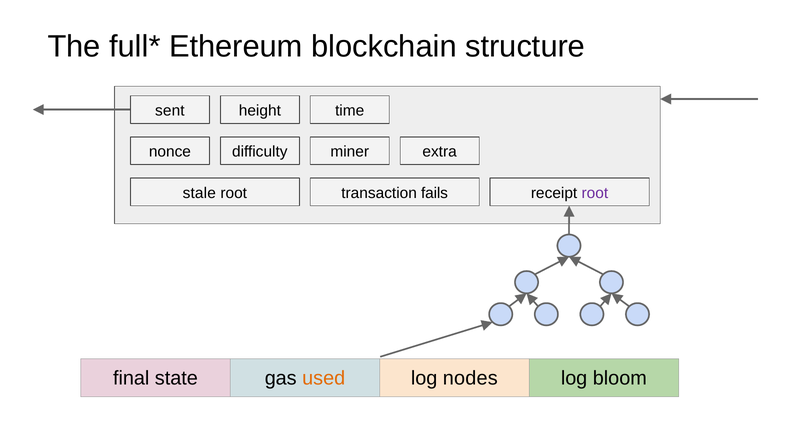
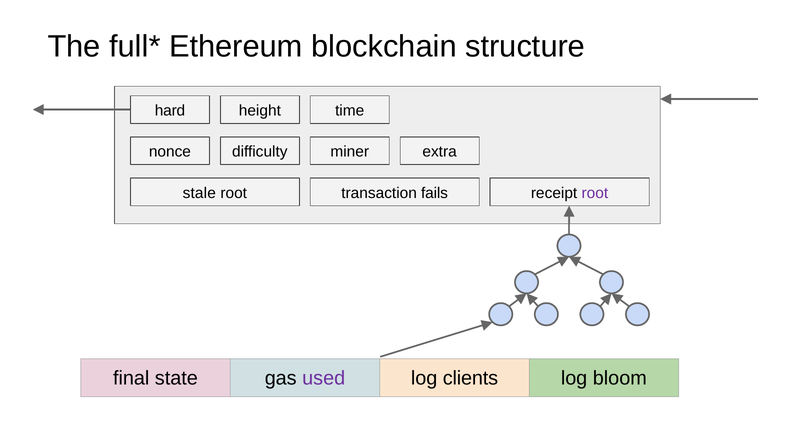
sent: sent -> hard
used colour: orange -> purple
nodes: nodes -> clients
